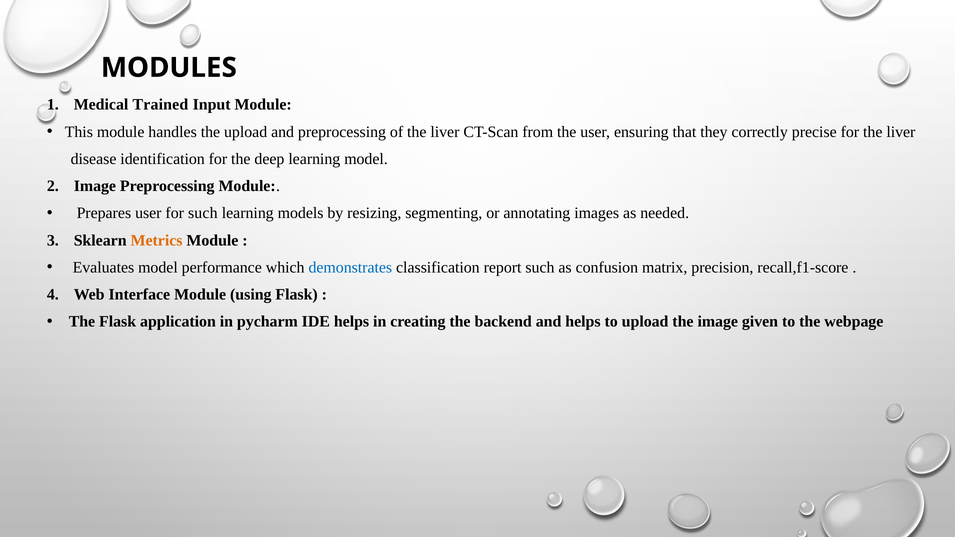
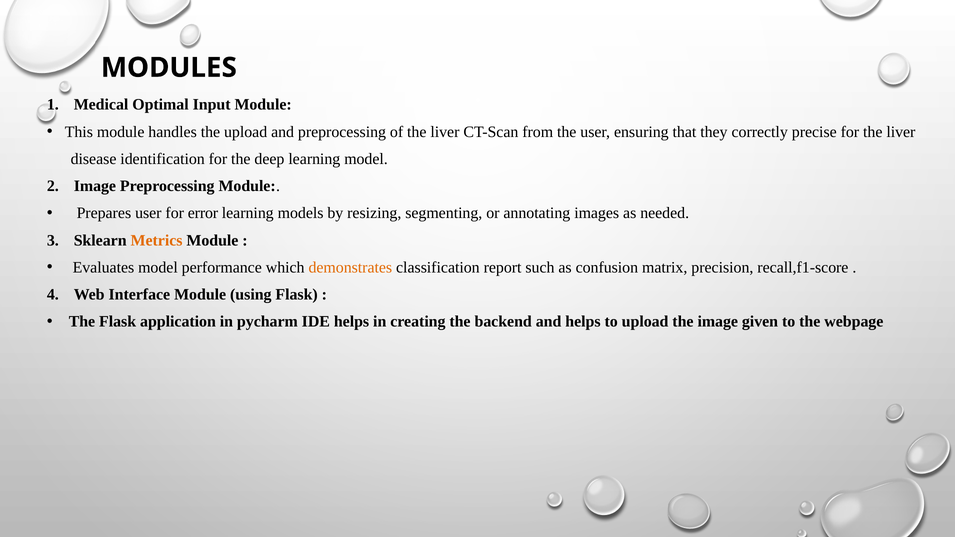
Trained: Trained -> Optimal
for such: such -> error
demonstrates colour: blue -> orange
